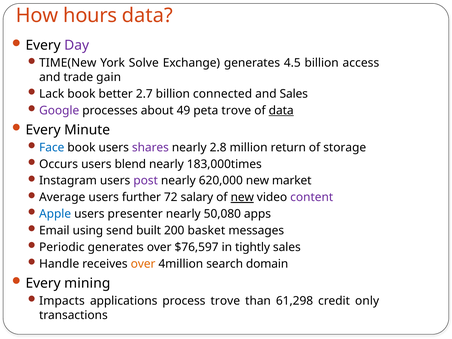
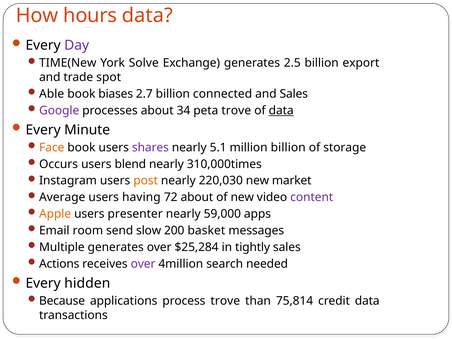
4.5: 4.5 -> 2.5
access: access -> export
gain: gain -> spot
Lack: Lack -> Able
better: better -> biases
49: 49 -> 34
Face colour: blue -> orange
2.8: 2.8 -> 5.1
million return: return -> billion
183,000times: 183,000times -> 310,000times
post colour: purple -> orange
620,000: 620,000 -> 220,030
further: further -> having
72 salary: salary -> about
new at (242, 197) underline: present -> none
Apple colour: blue -> orange
50,080: 50,080 -> 59,000
using: using -> room
built: built -> slow
Periodic: Periodic -> Multiple
$76,597: $76,597 -> $25,284
Handle: Handle -> Actions
over at (143, 264) colour: orange -> purple
domain: domain -> needed
mining: mining -> hidden
Impacts: Impacts -> Because
61,298: 61,298 -> 75,814
credit only: only -> data
